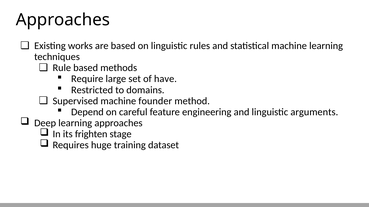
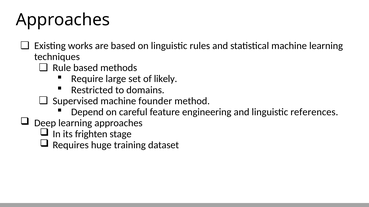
have: have -> likely
arguments: arguments -> references
